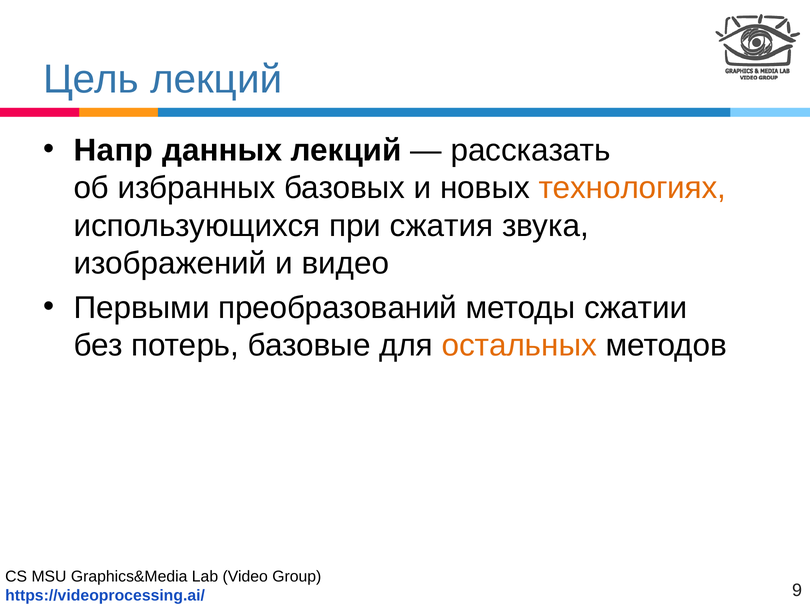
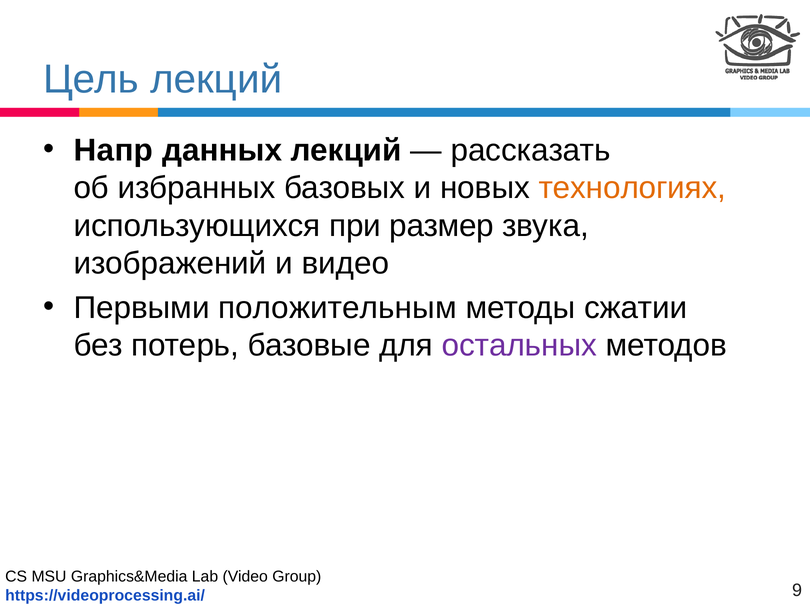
сжатия: сжатия -> размер
преобразований: преобразований -> положительным
остальных colour: orange -> purple
